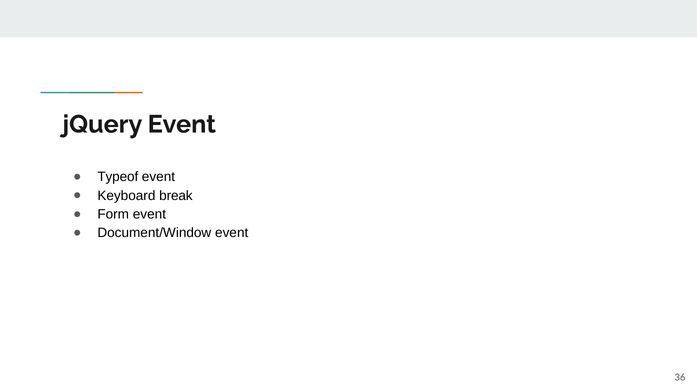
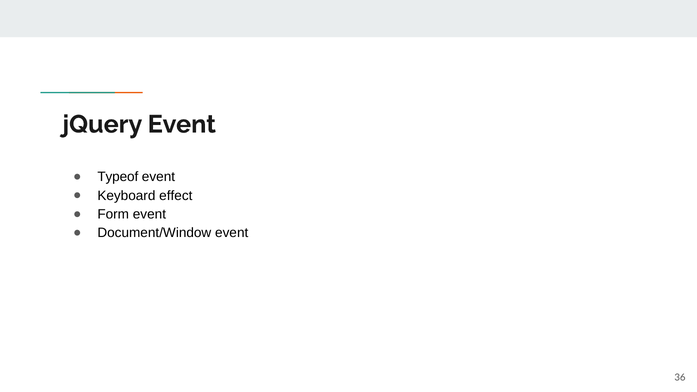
break: break -> effect
